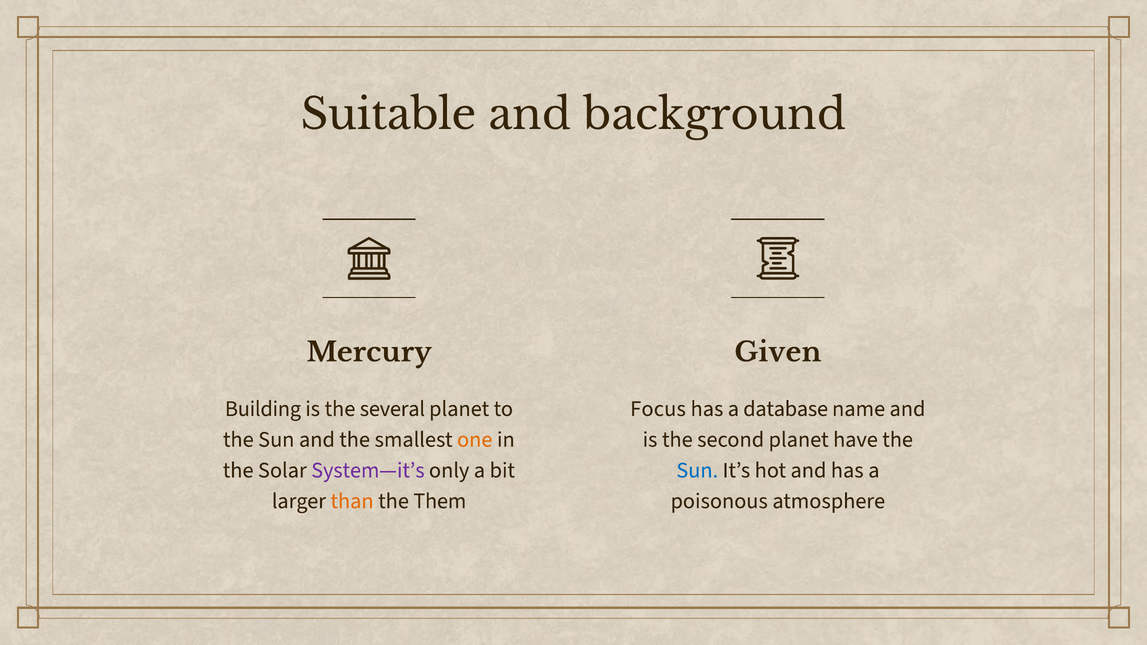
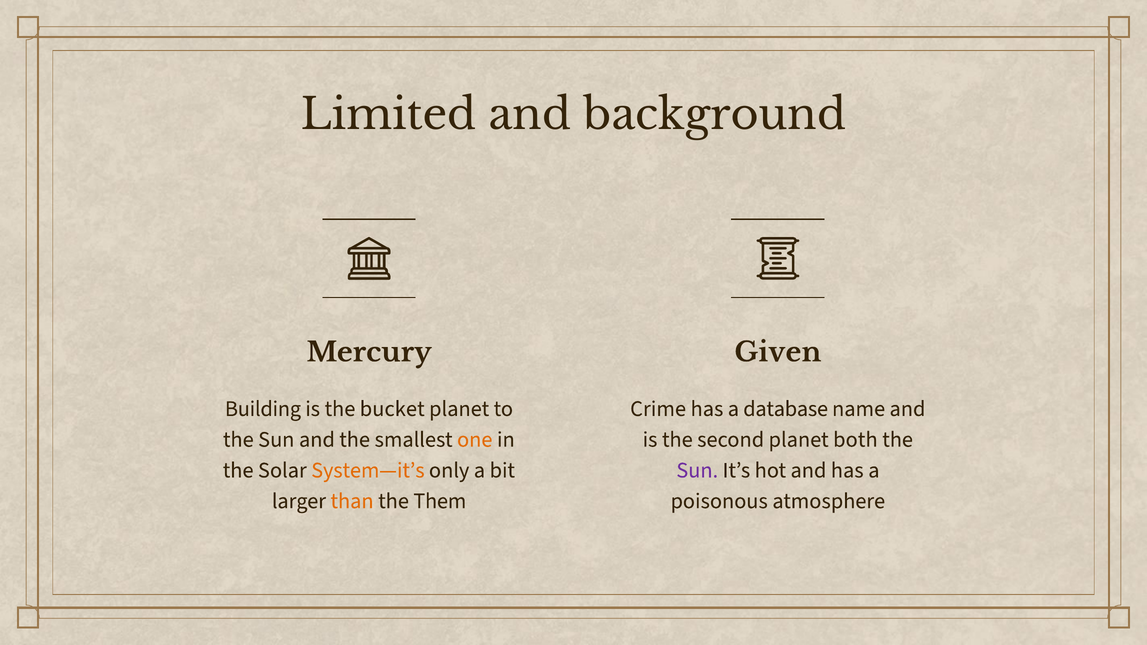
Suitable: Suitable -> Limited
several: several -> bucket
Focus: Focus -> Crime
have: have -> both
System—it’s colour: purple -> orange
Sun at (697, 470) colour: blue -> purple
